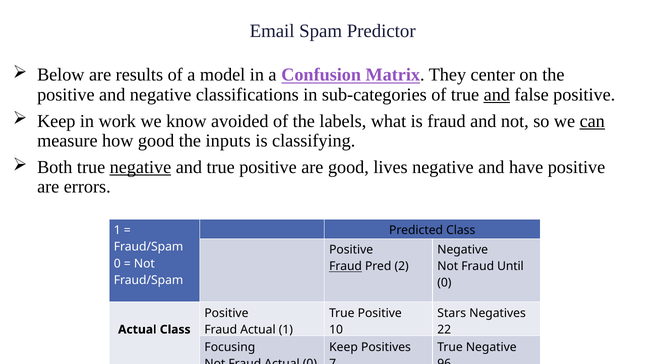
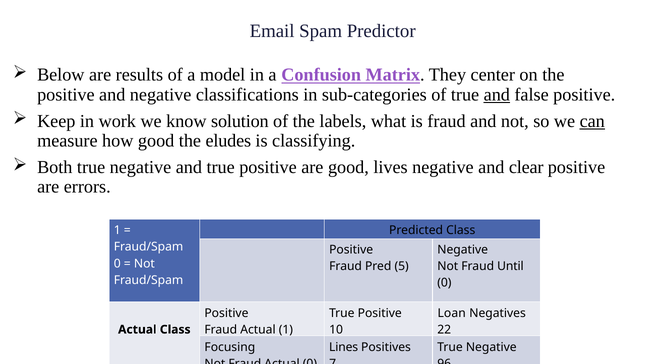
avoided: avoided -> solution
inputs: inputs -> eludes
negative at (140, 167) underline: present -> none
have: have -> clear
Fraud at (346, 266) underline: present -> none
2: 2 -> 5
Stars: Stars -> Loan
Keep at (344, 346): Keep -> Lines
